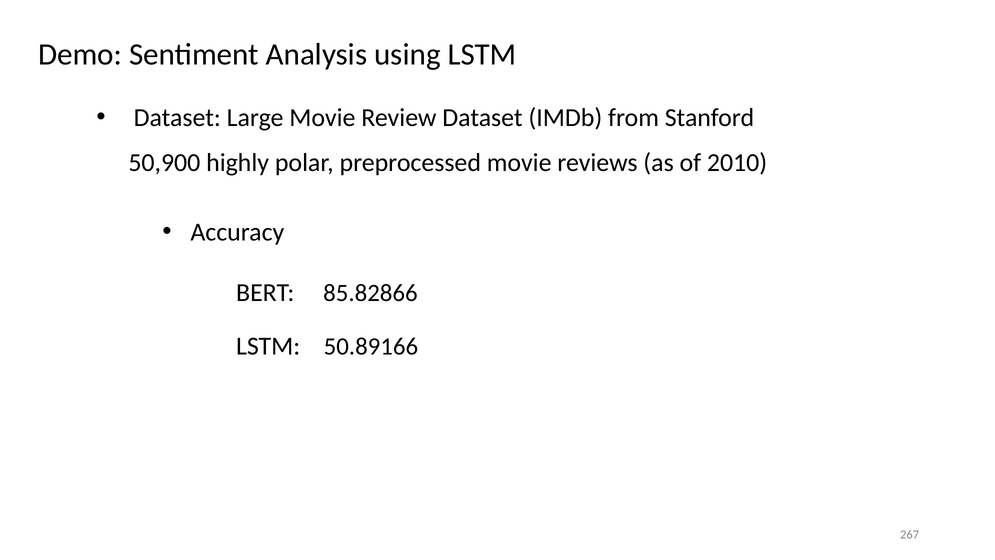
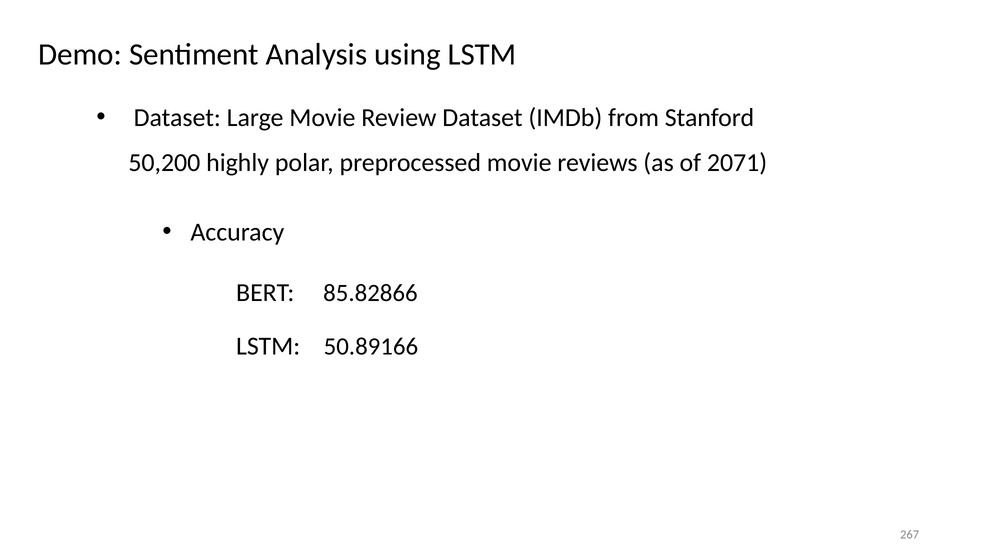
50,900: 50,900 -> 50,200
2010: 2010 -> 2071
